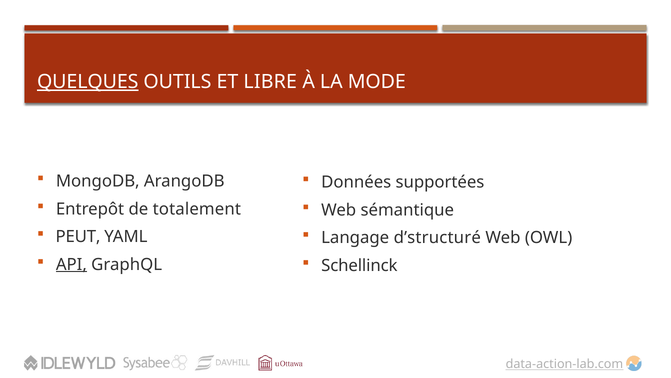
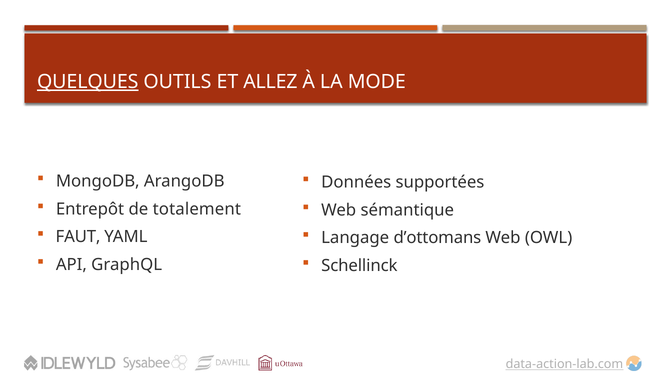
LIBRE: LIBRE -> ALLEZ
PEUT: PEUT -> FAUT
d’structuré: d’structuré -> d’ottomans
API underline: present -> none
